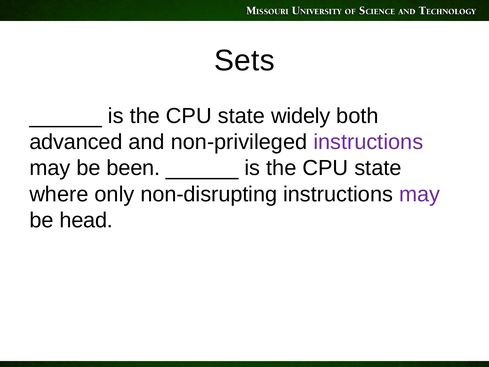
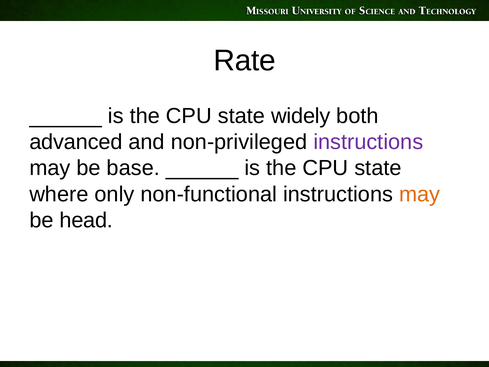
Sets: Sets -> Rate
been: been -> base
non-disrupting: non-disrupting -> non-functional
may at (420, 194) colour: purple -> orange
